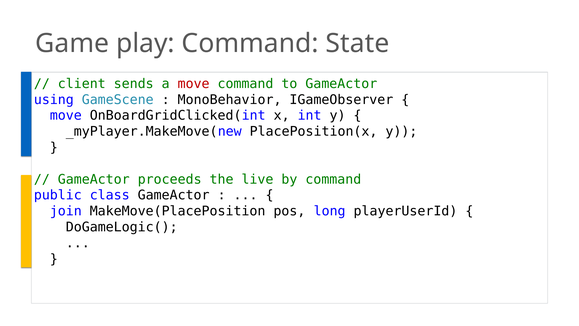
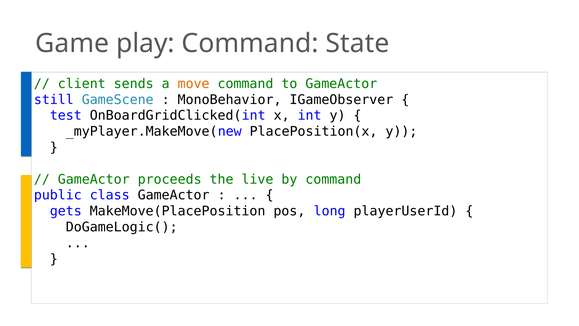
move at (194, 84) colour: red -> orange
using: using -> still
move at (66, 116): move -> test
join: join -> gets
